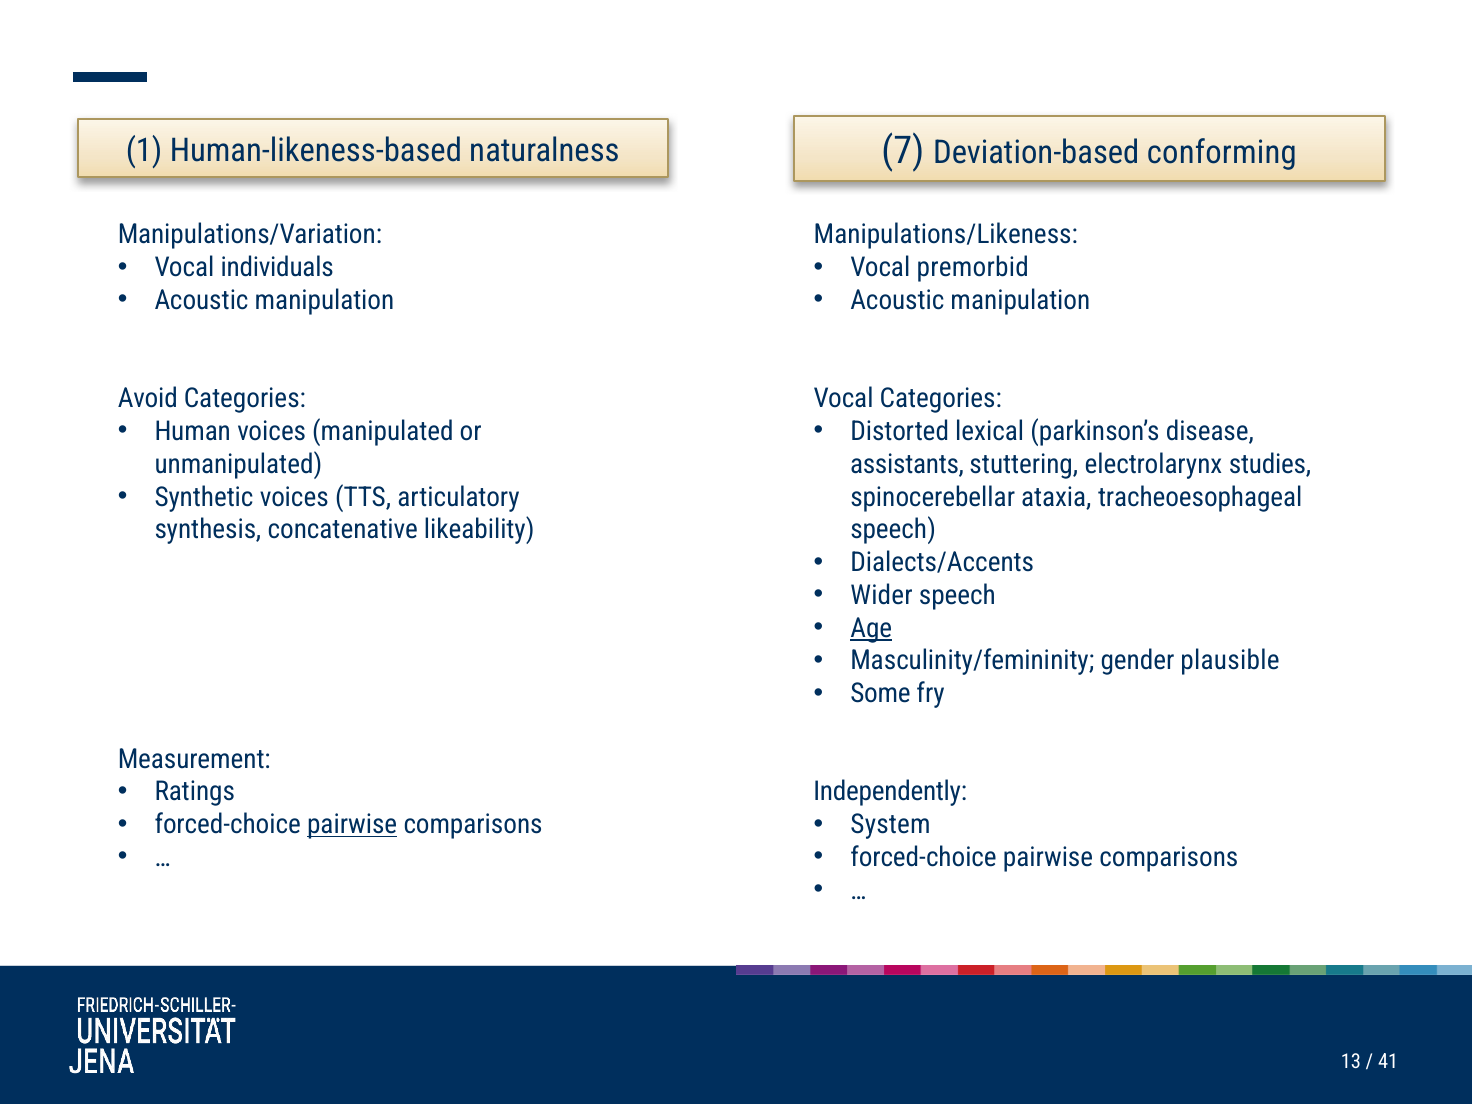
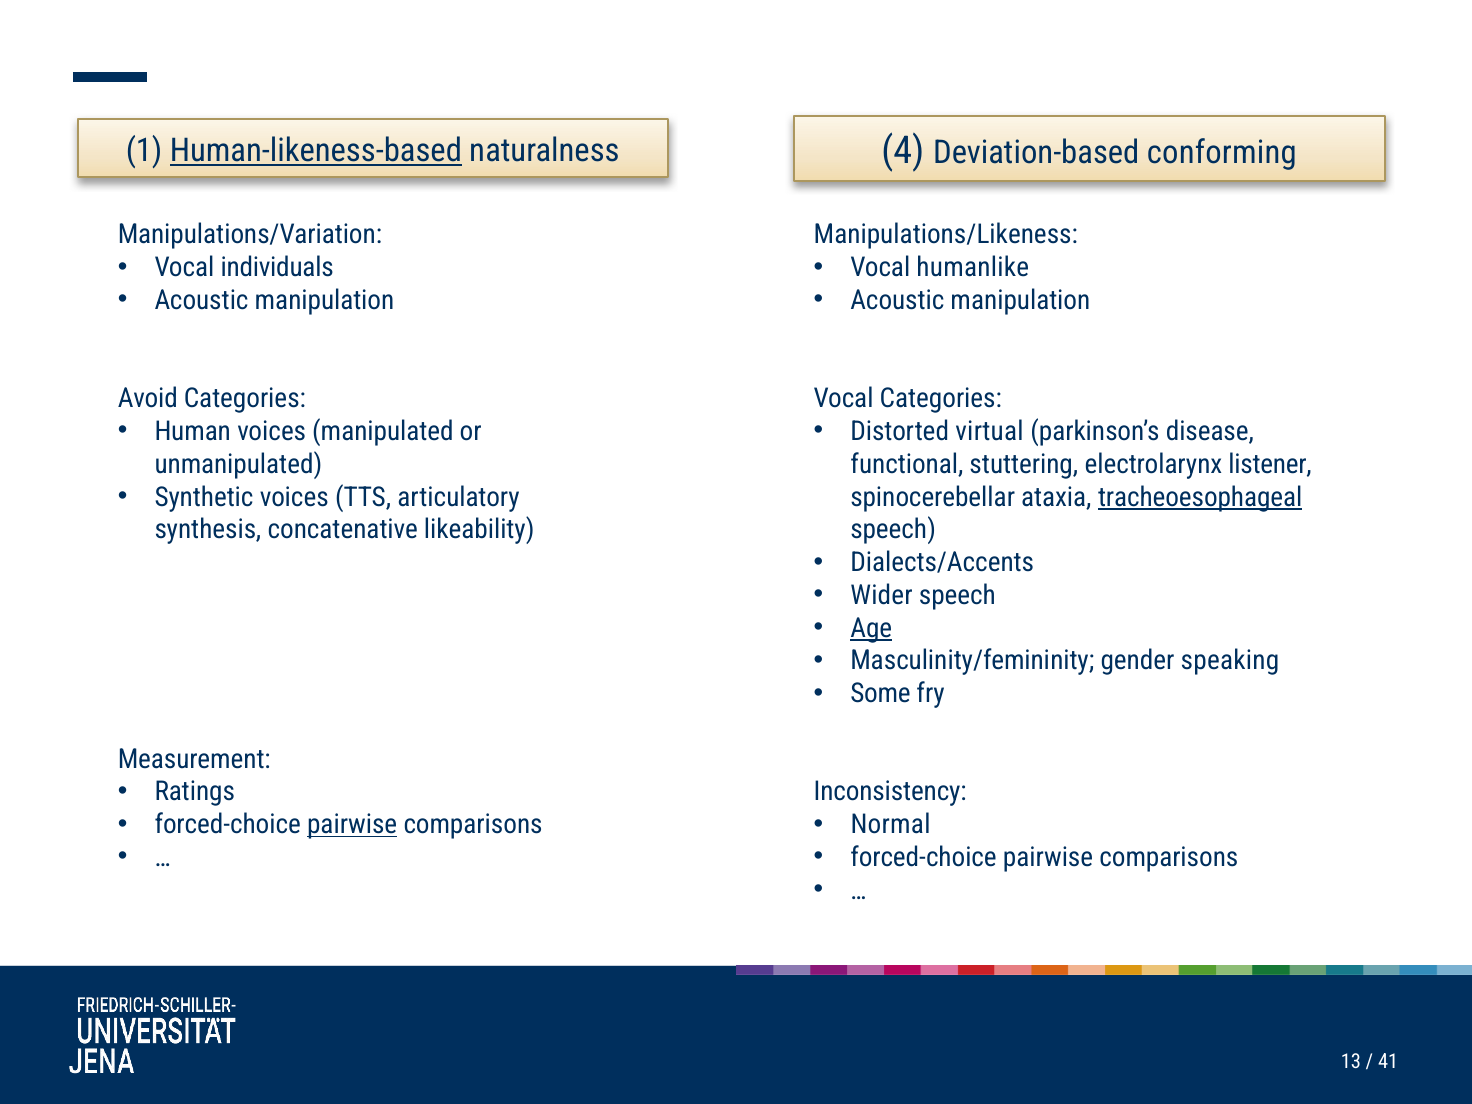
Human-likeness-based underline: none -> present
7: 7 -> 4
premorbid: premorbid -> humanlike
lexical: lexical -> virtual
assistants: assistants -> functional
studies: studies -> listener
tracheoesophageal underline: none -> present
plausible: plausible -> speaking
Independently: Independently -> Inconsistency
System: System -> Normal
